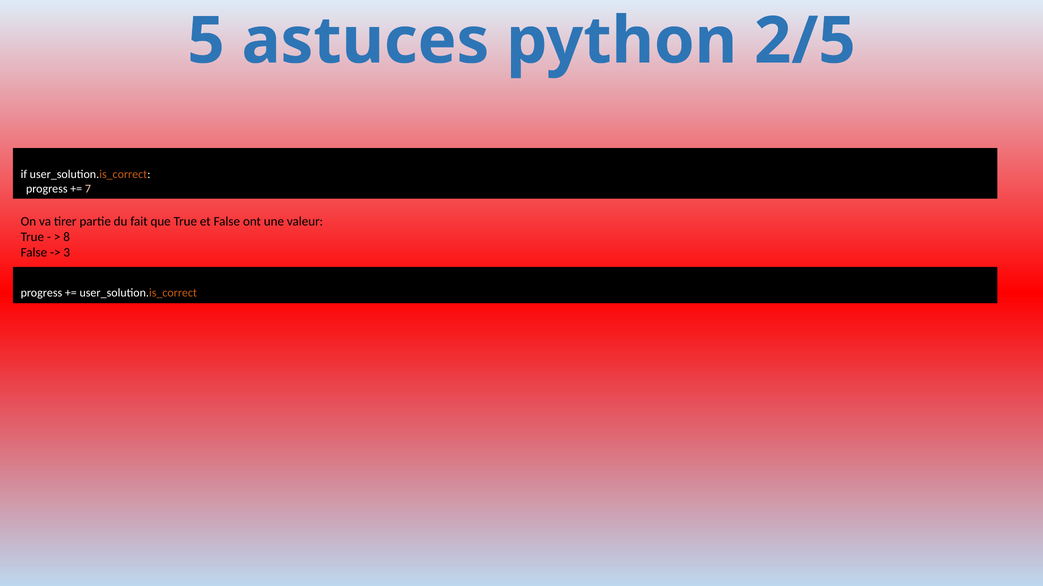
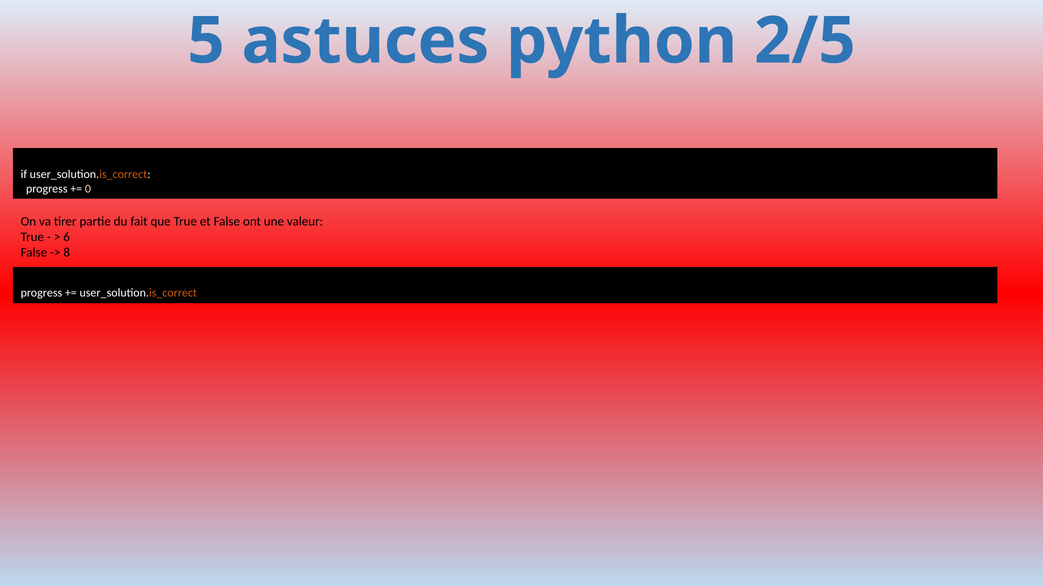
7: 7 -> 0
8: 8 -> 6
3: 3 -> 8
